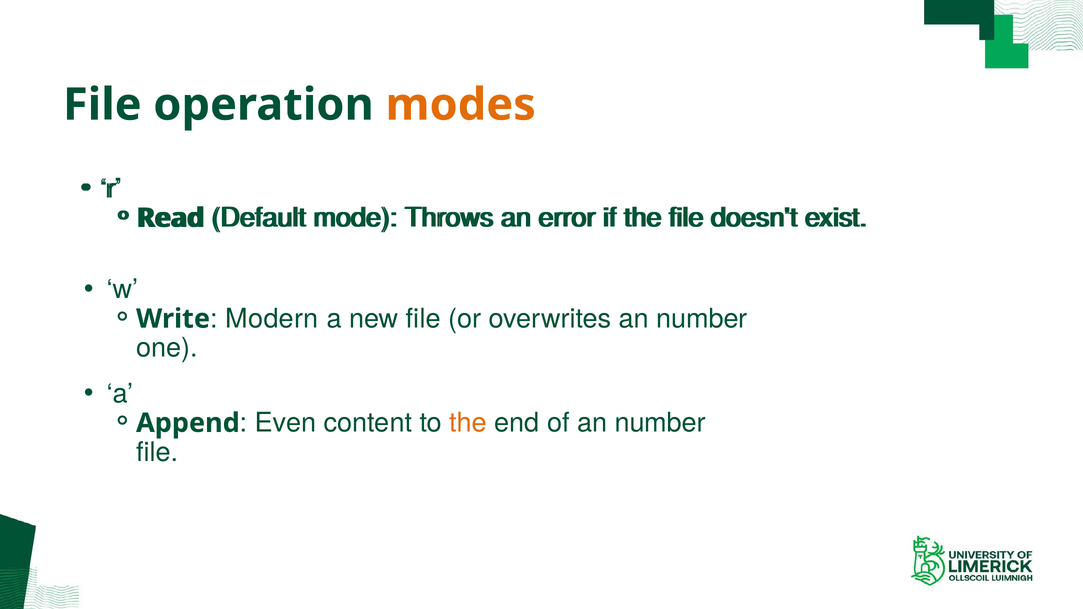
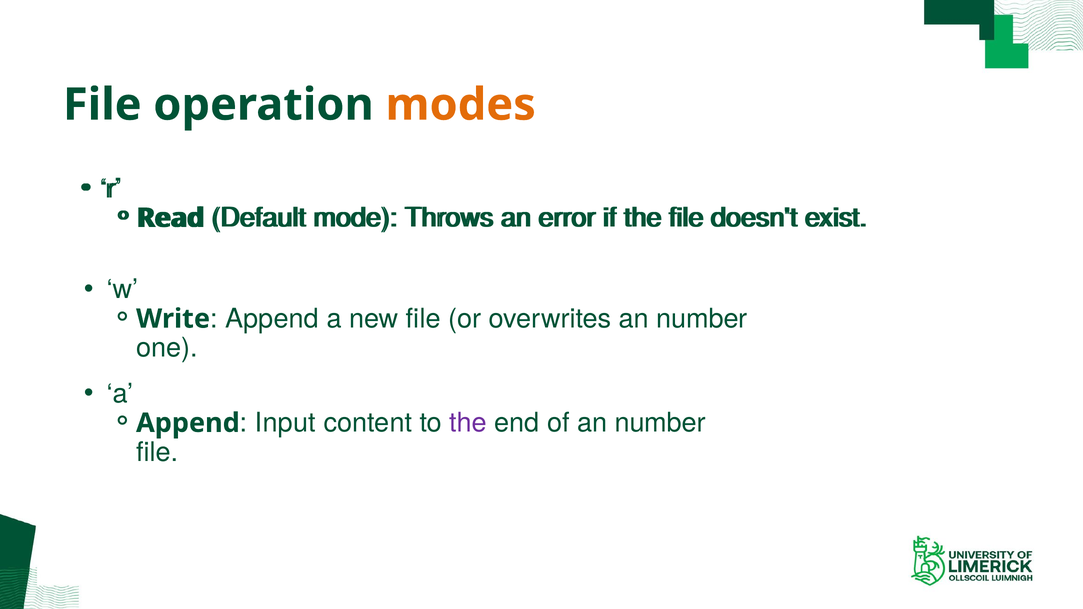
Modern at (272, 319): Modern -> Append
Even: Even -> Input
the at (468, 423) colour: orange -> purple
